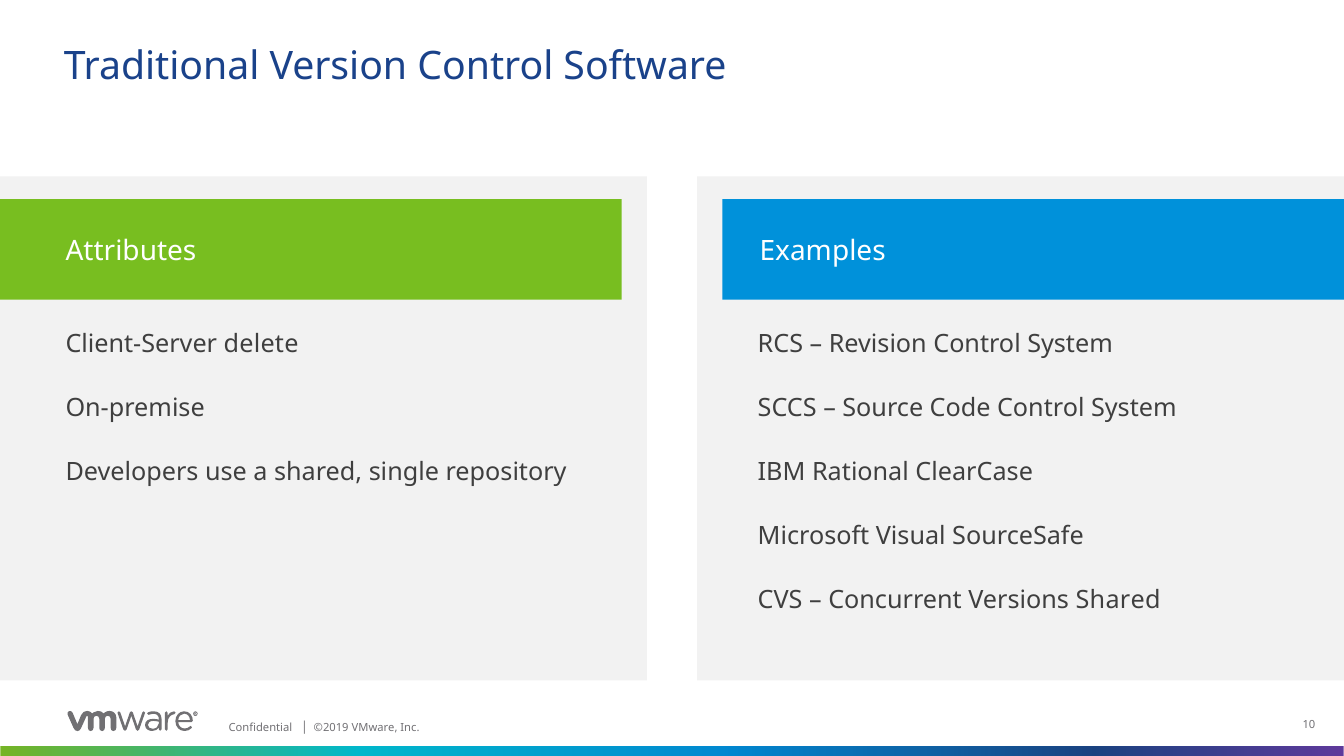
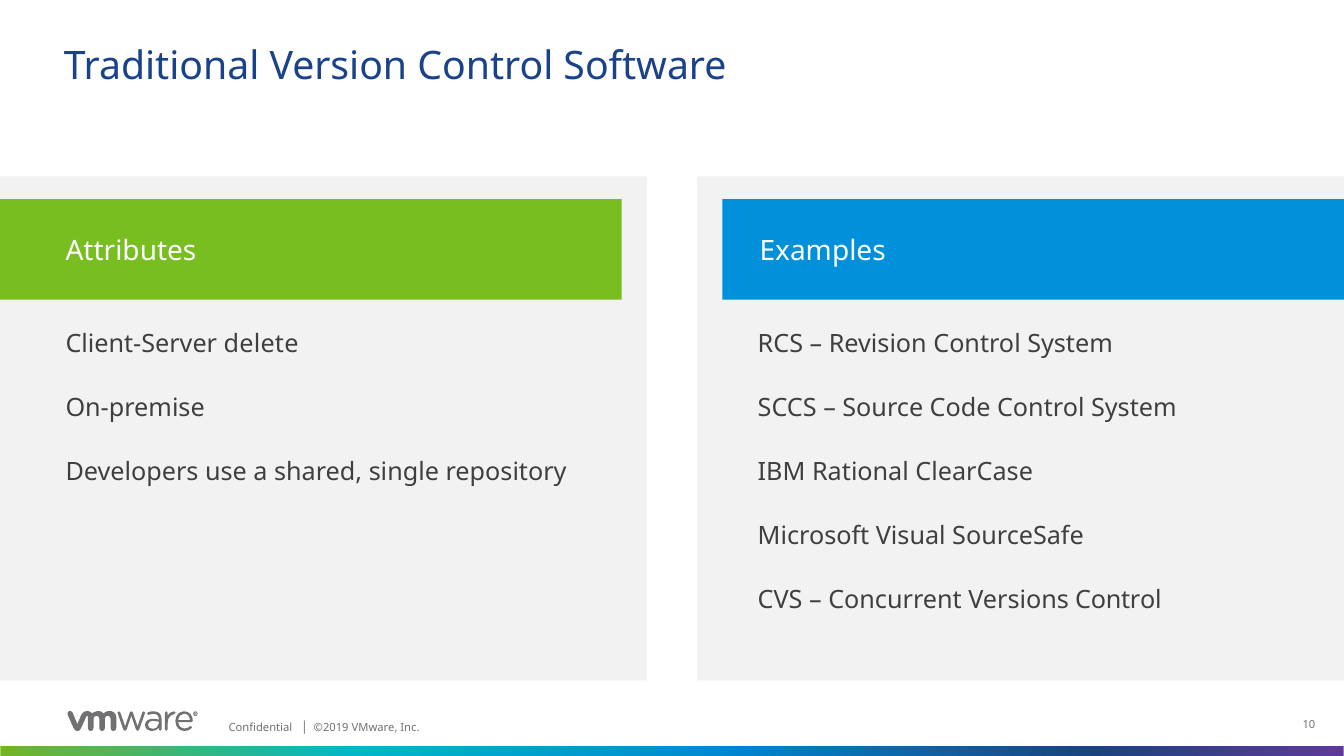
Versions Shared: Shared -> Control
